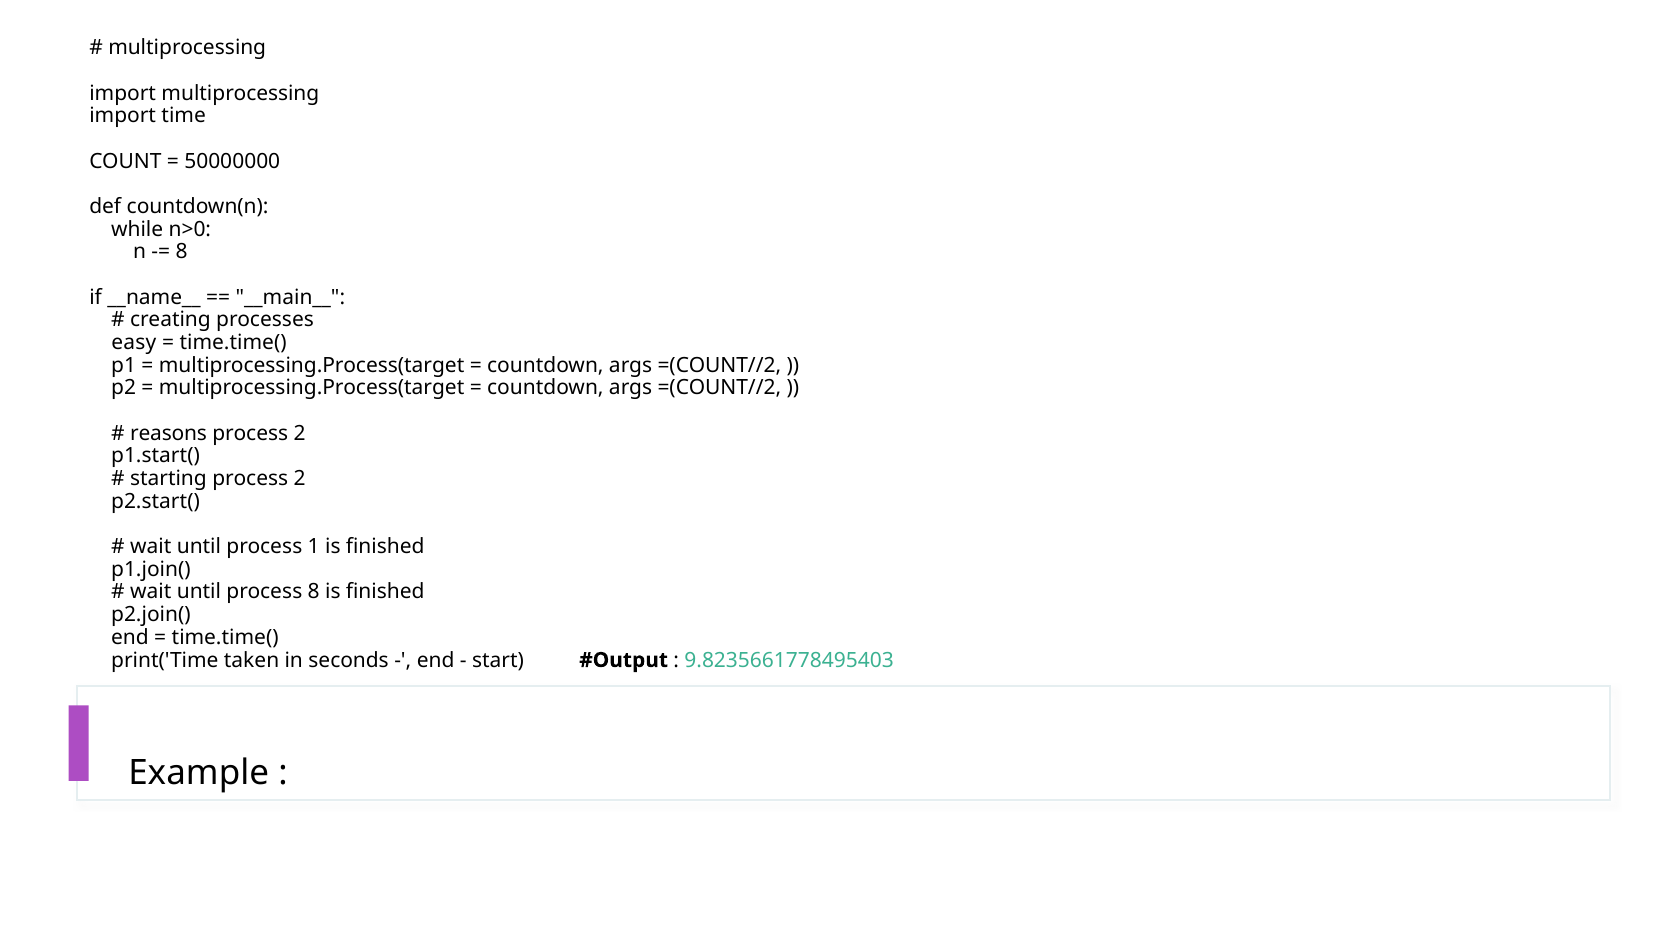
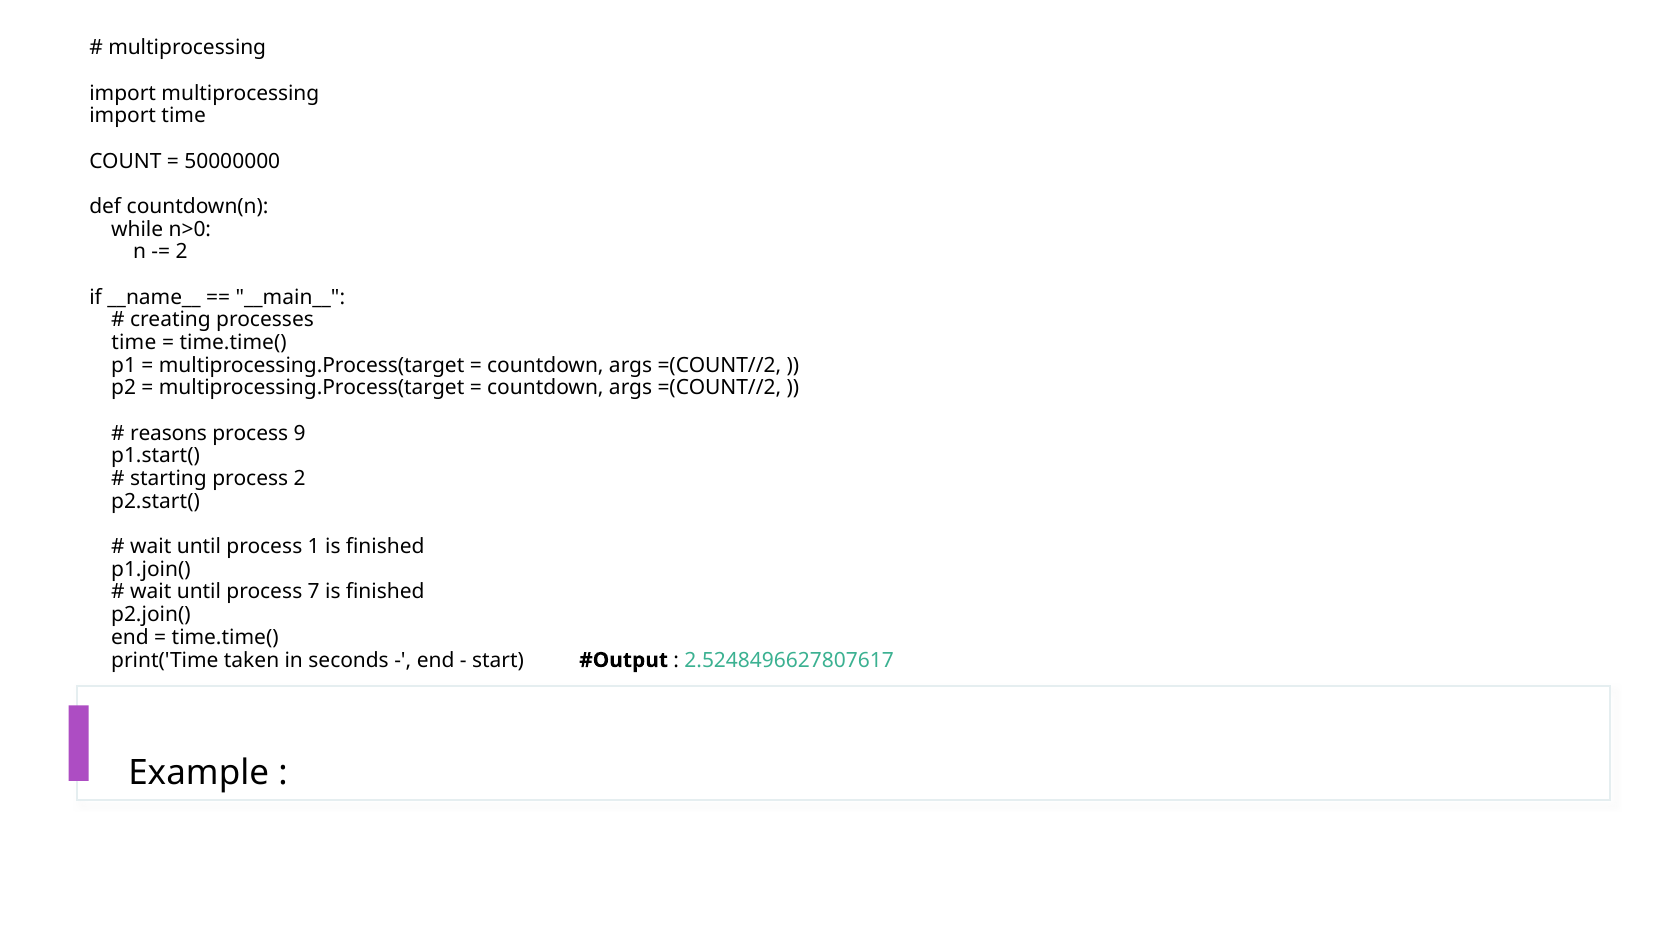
8 at (182, 252): 8 -> 2
easy at (134, 342): easy -> time
2 at (300, 433): 2 -> 9
process 8: 8 -> 7
9.8235661778495403: 9.8235661778495403 -> 2.5248496627807617
